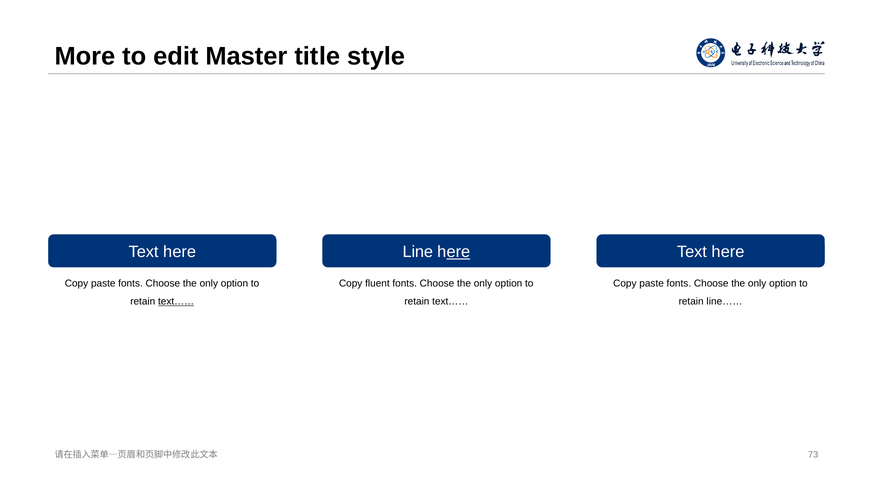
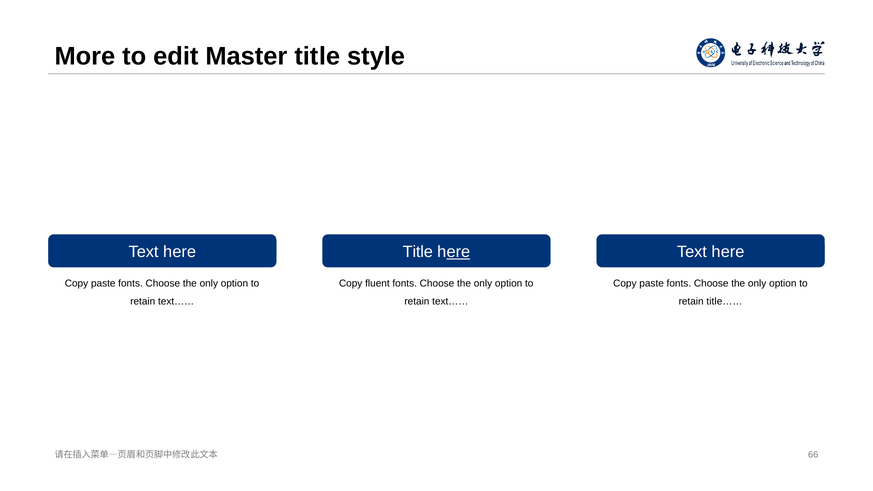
Line: Line -> Title
text…… at (176, 301) underline: present -> none
line……: line…… -> title……
73: 73 -> 66
